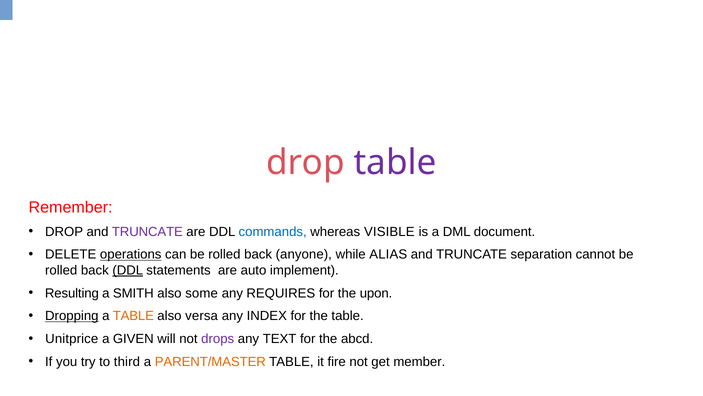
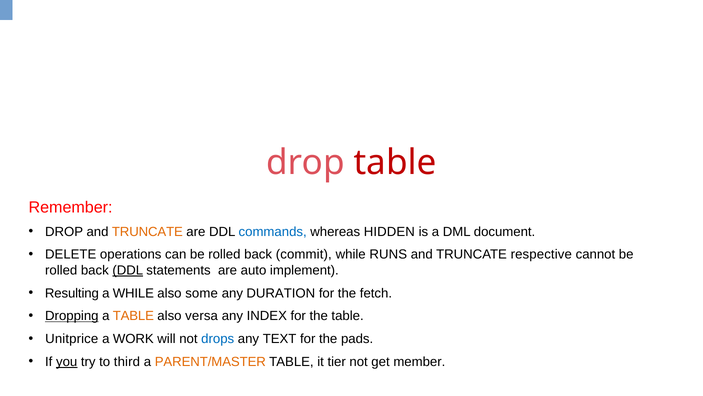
table at (395, 162) colour: purple -> red
TRUNCATE at (147, 231) colour: purple -> orange
VISIBLE: VISIBLE -> HIDDEN
operations underline: present -> none
anyone: anyone -> commit
ALIAS: ALIAS -> RUNS
separation: separation -> respective
a SMITH: SMITH -> WHILE
REQUIRES: REQUIRES -> DURATION
upon: upon -> fetch
GIVEN: GIVEN -> WORK
drops colour: purple -> blue
abcd: abcd -> pads
you underline: none -> present
fire: fire -> tier
